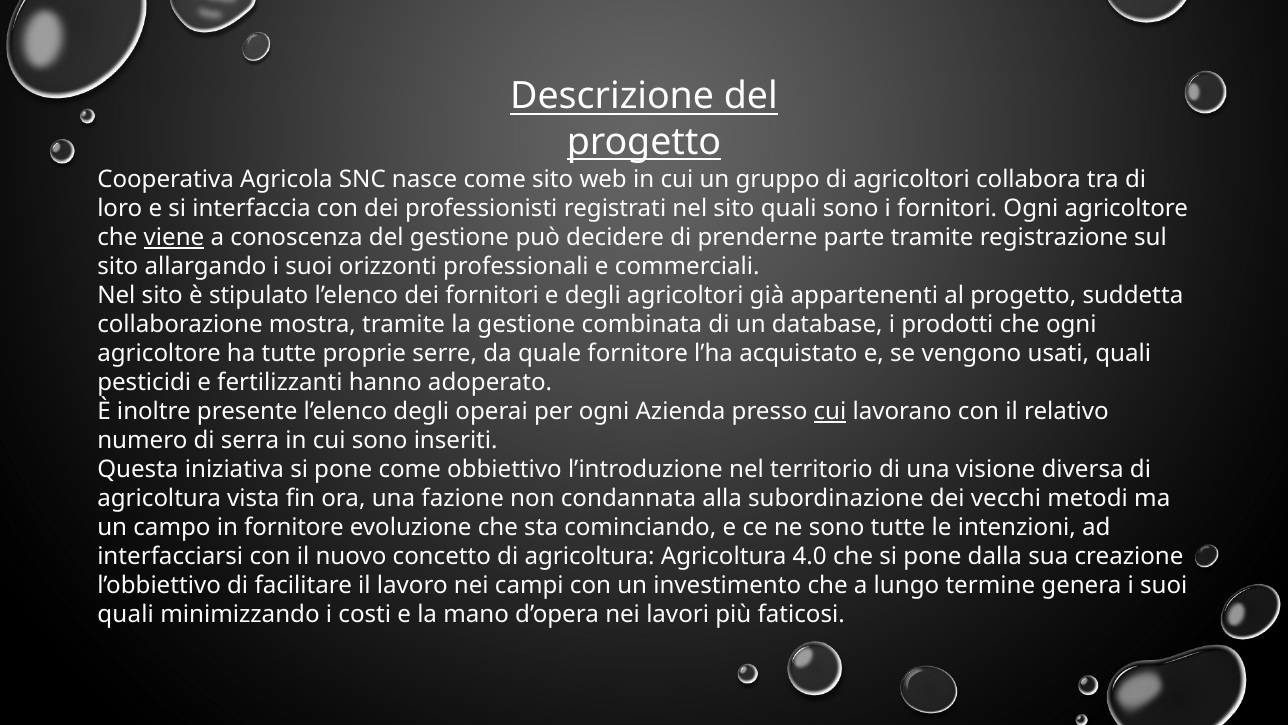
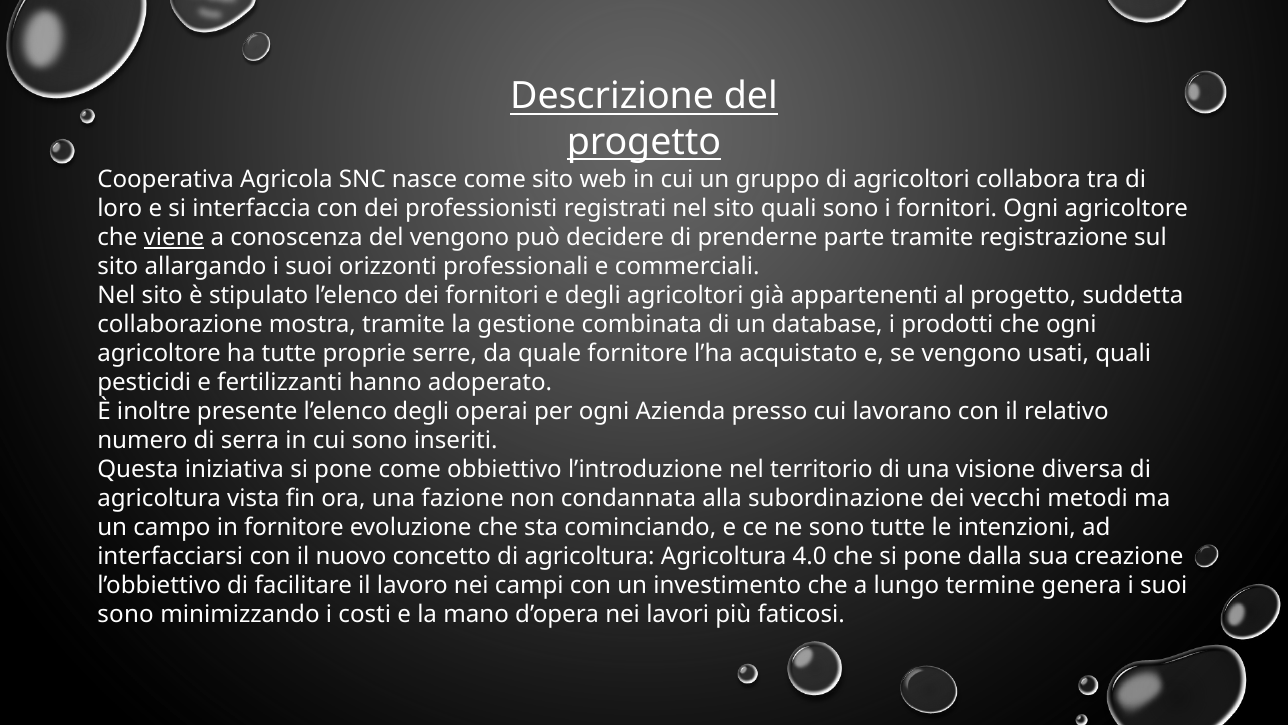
del gestione: gestione -> vengono
cui at (830, 411) underline: present -> none
quali at (126, 614): quali -> sono
